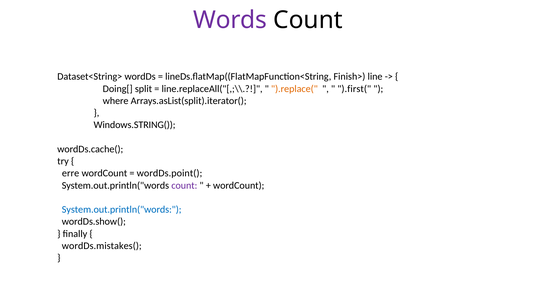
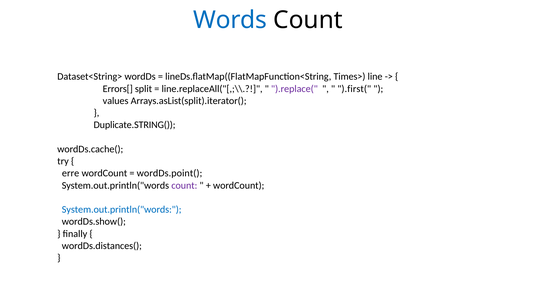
Words colour: purple -> blue
Finish>: Finish> -> Times>
Doing[: Doing[ -> Errors[
).replace( colour: orange -> purple
where: where -> values
Windows.STRING(: Windows.STRING( -> Duplicate.STRING(
wordDs.mistakes(: wordDs.mistakes( -> wordDs.distances(
